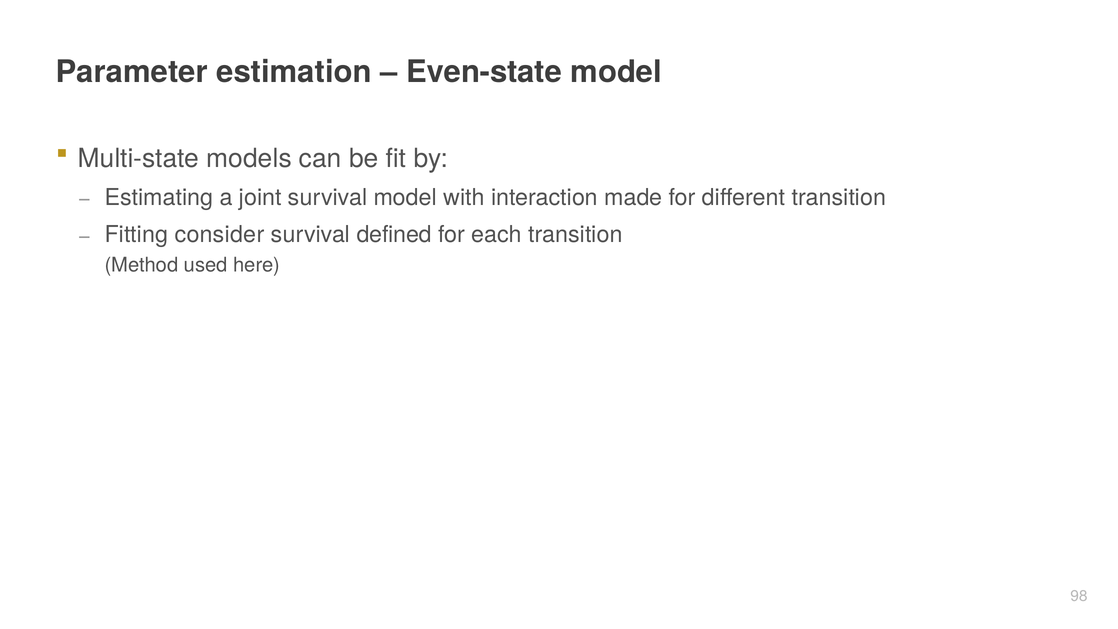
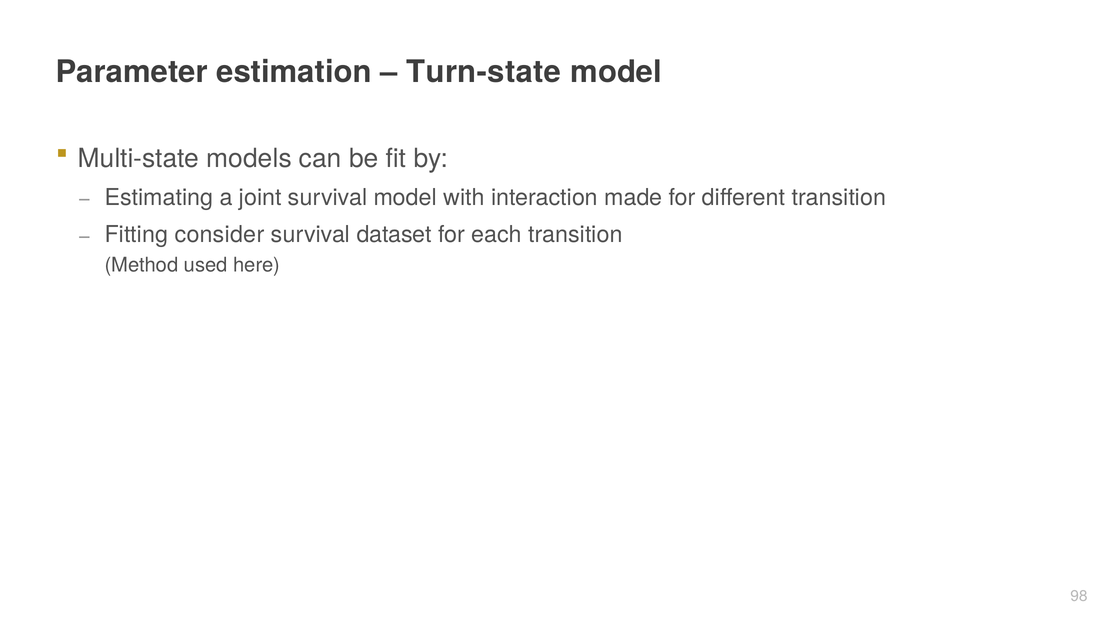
Even-state: Even-state -> Turn-state
defined: defined -> dataset
